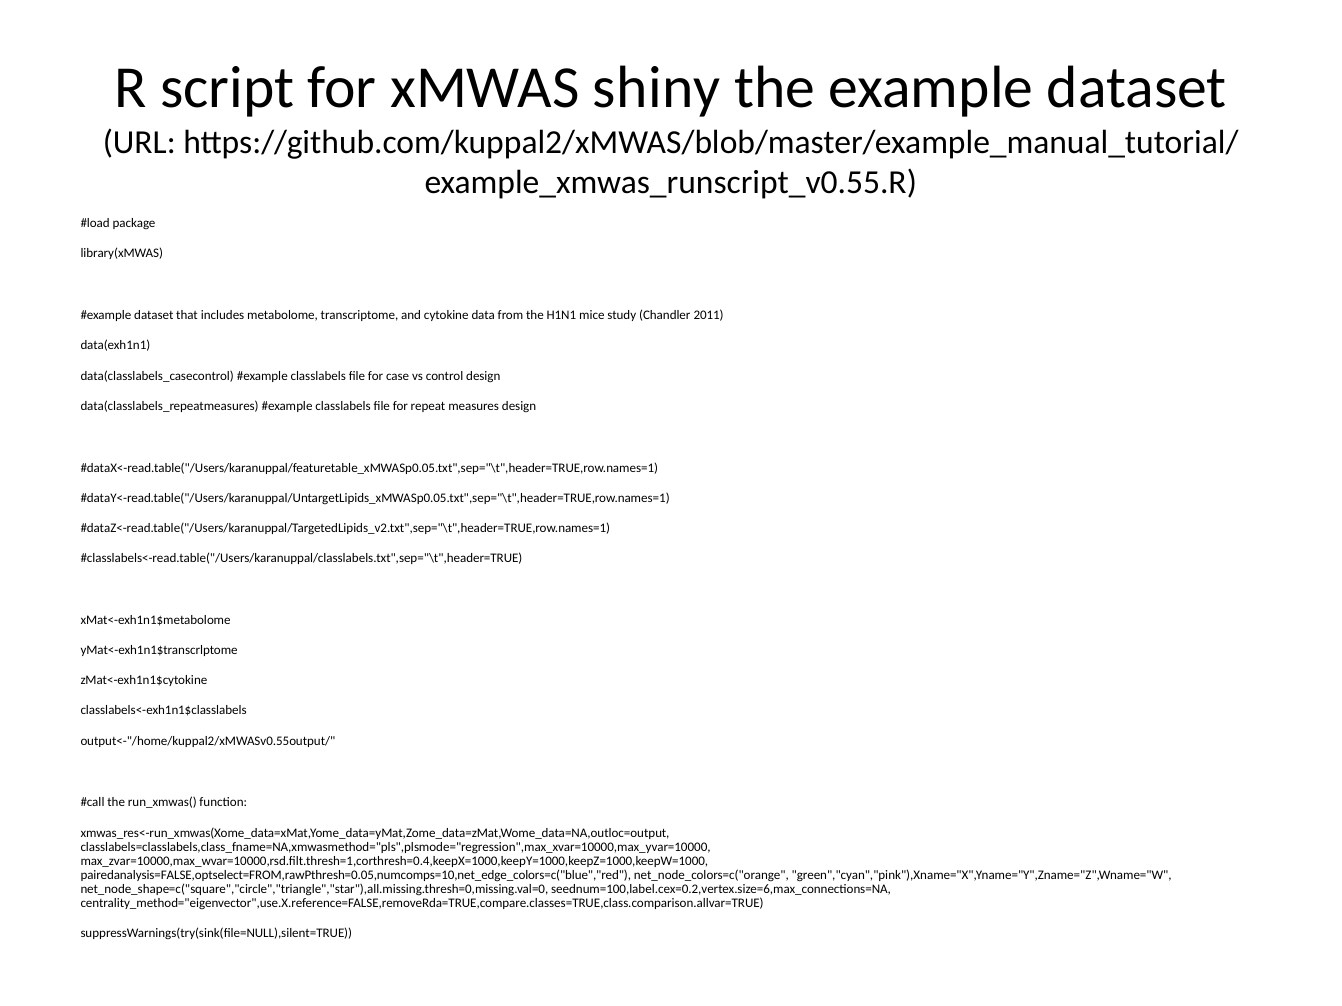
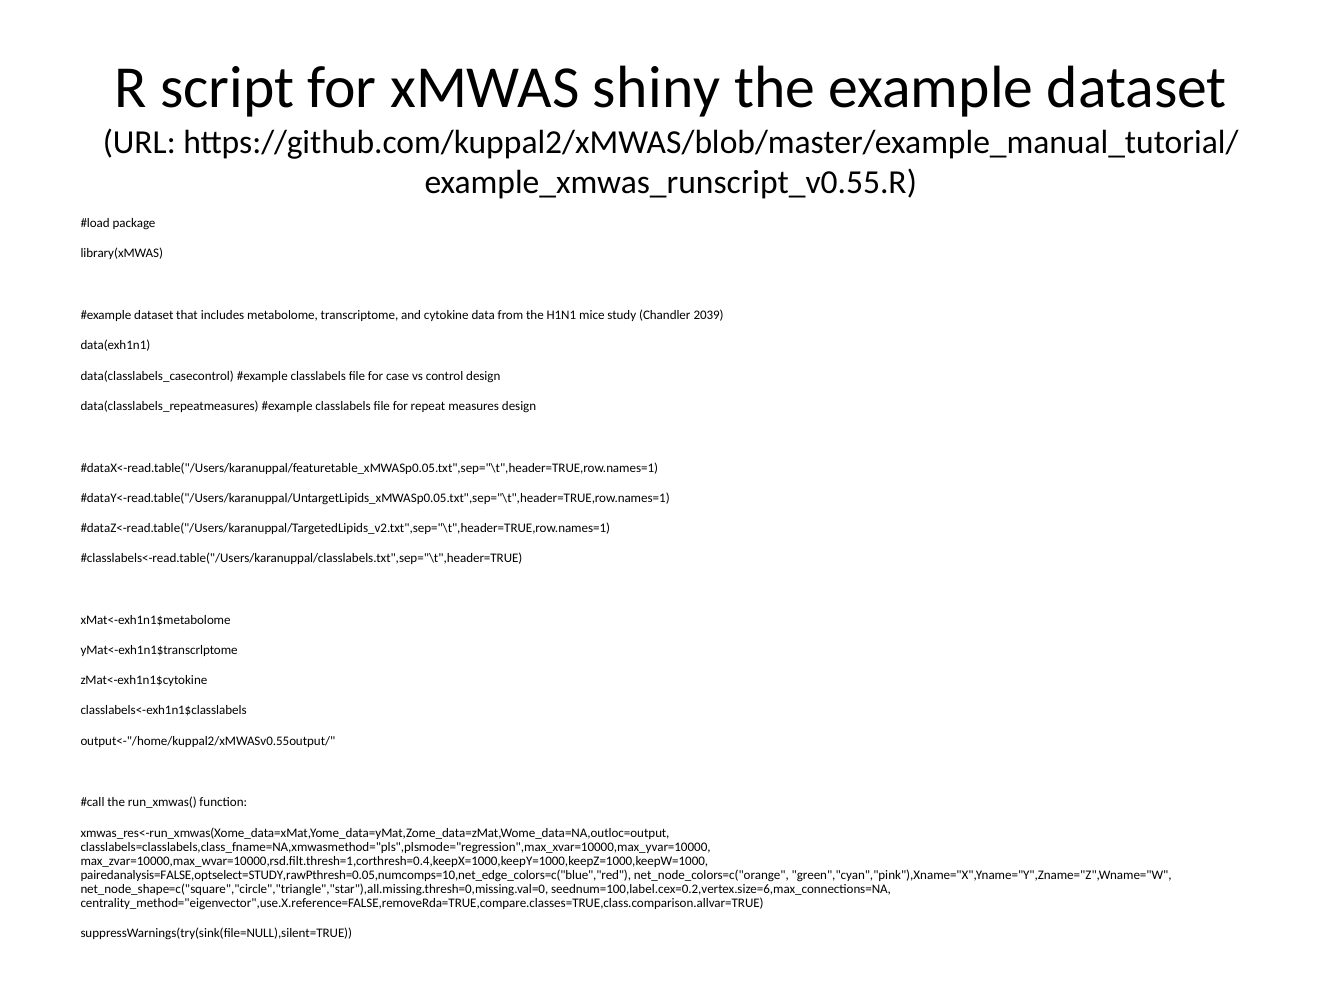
2011: 2011 -> 2039
pairedanalysis=FALSE,optselect=FROM,rawPthresh=0.05,numcomps=10,net_edge_colors=c("blue","red: pairedanalysis=FALSE,optselect=FROM,rawPthresh=0.05,numcomps=10,net_edge_colors=c("blue","red -> pairedanalysis=FALSE,optselect=STUDY,rawPthresh=0.05,numcomps=10,net_edge_colors=c("blue","red
